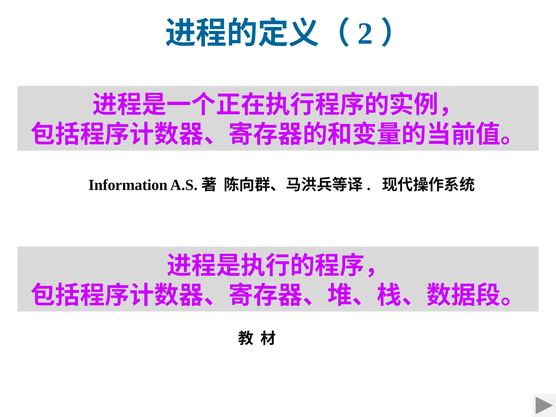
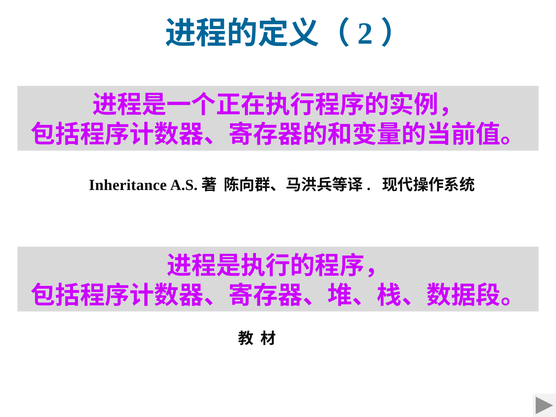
Information: Information -> Inheritance
